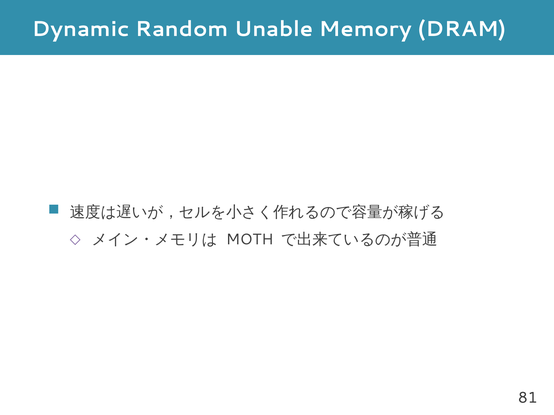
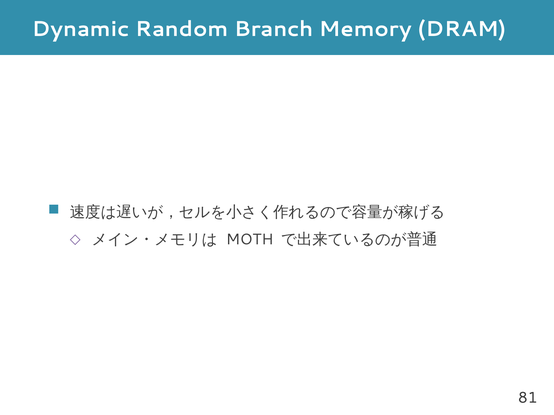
Unable: Unable -> Branch
